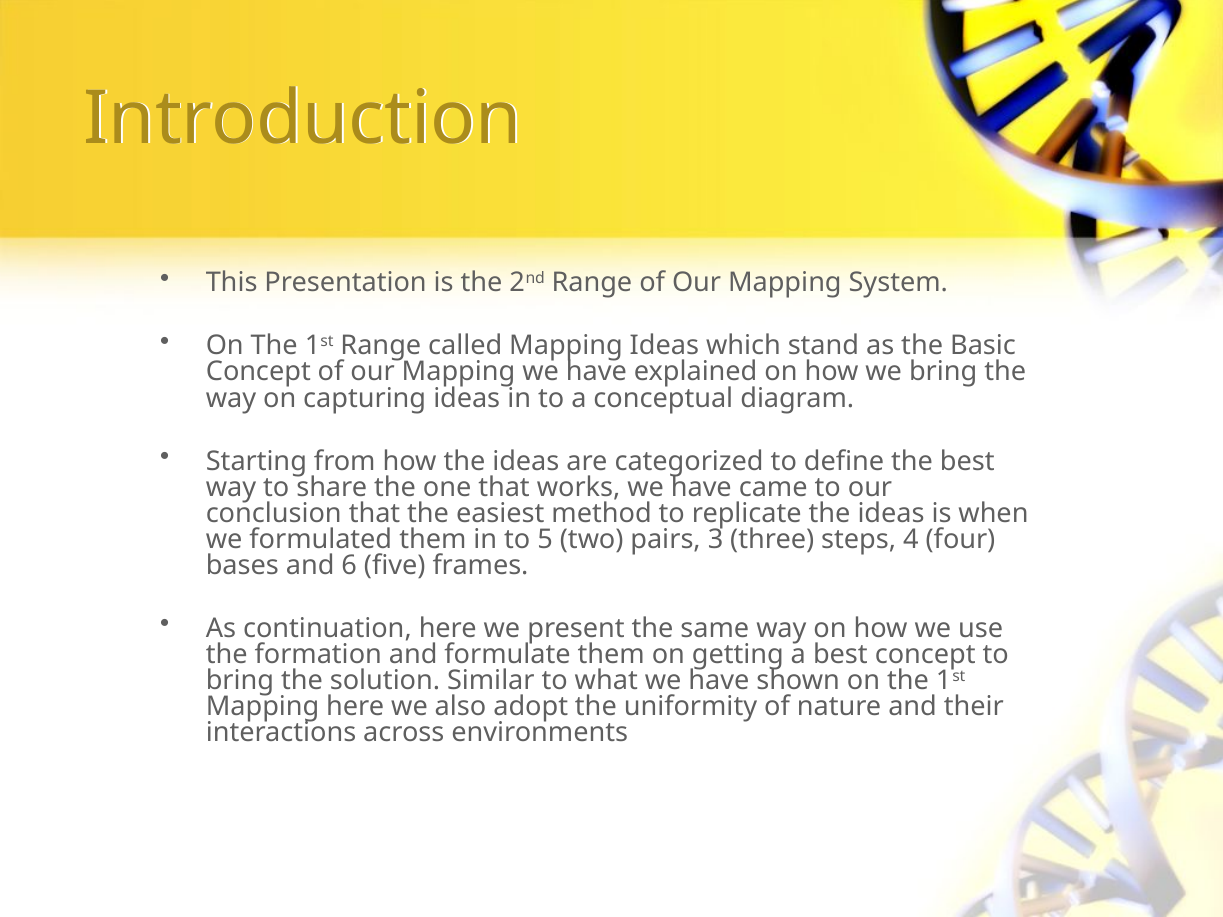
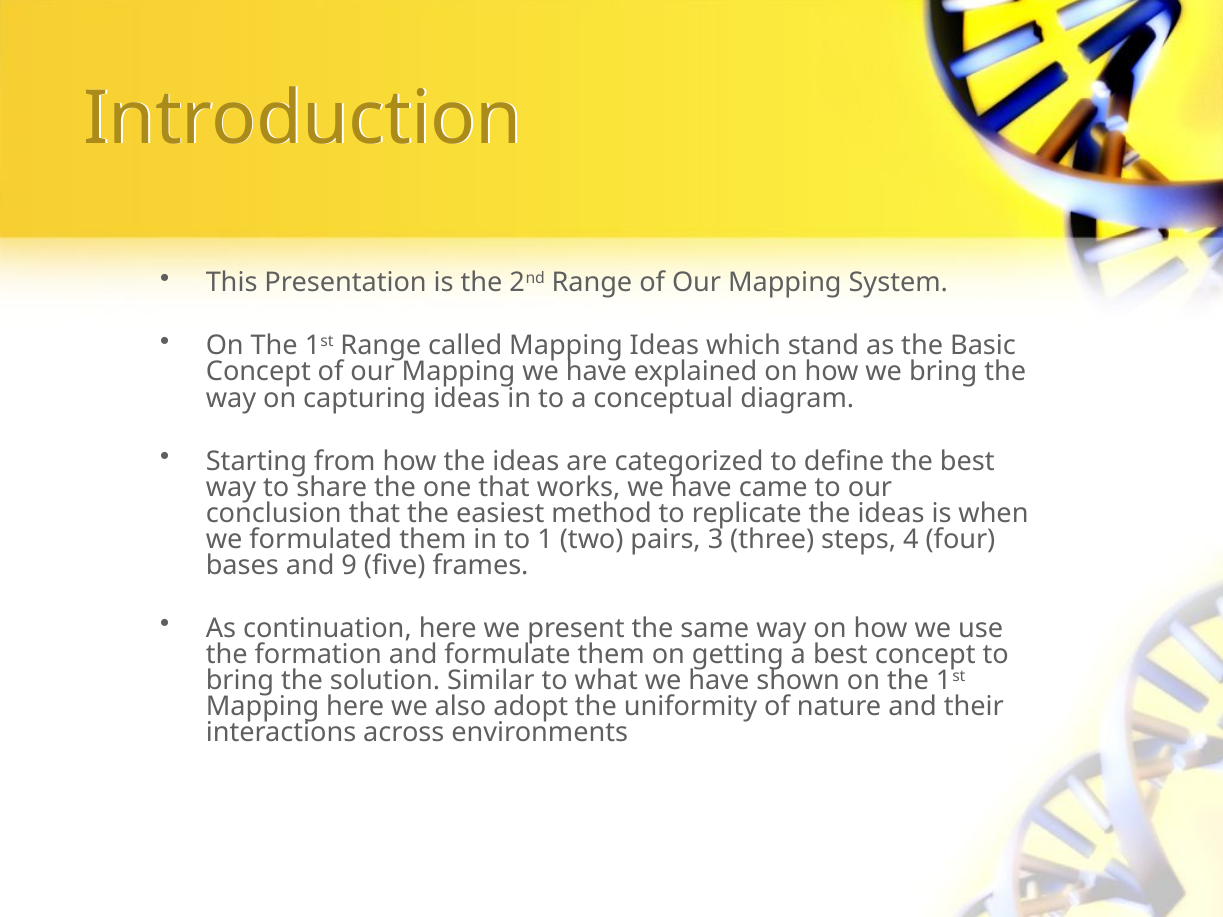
5: 5 -> 1
6: 6 -> 9
